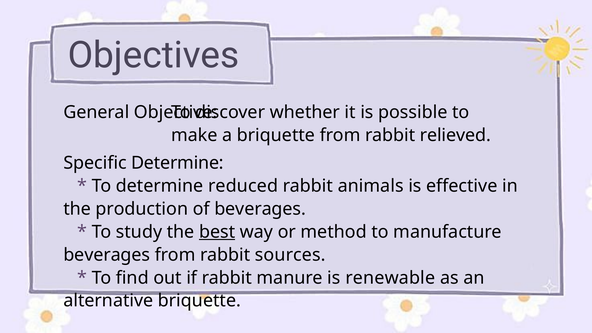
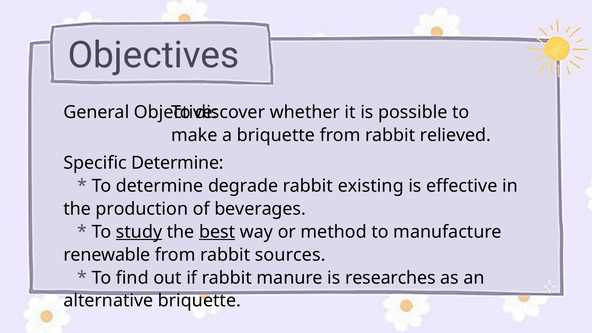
reduced: reduced -> degrade
animals: animals -> existing
study underline: none -> present
beverages at (107, 255): beverages -> renewable
renewable: renewable -> researches
